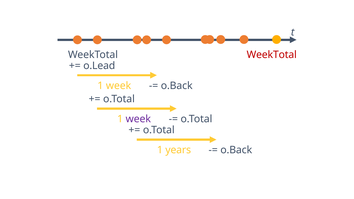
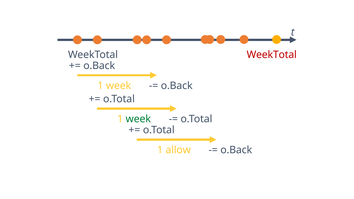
o.Lead at (99, 66): o.Lead -> o.Back
week at (138, 119) colour: purple -> green
years: years -> allow
